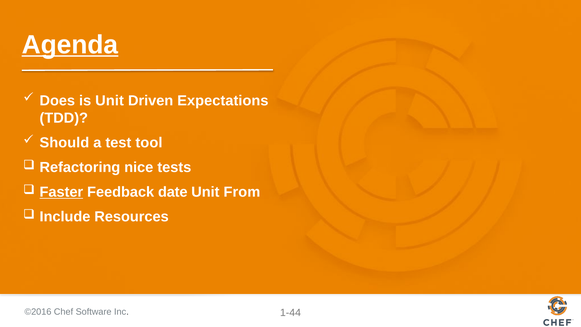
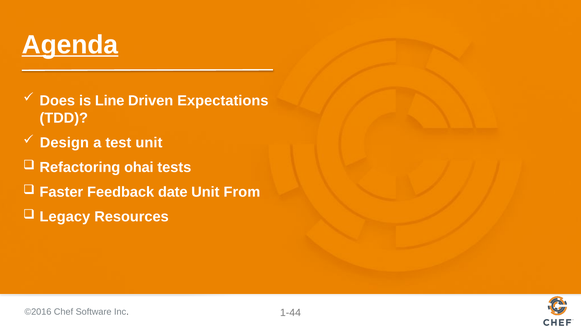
is Unit: Unit -> Line
Should: Should -> Design
test tool: tool -> unit
nice: nice -> ohai
Faster underline: present -> none
Include: Include -> Legacy
